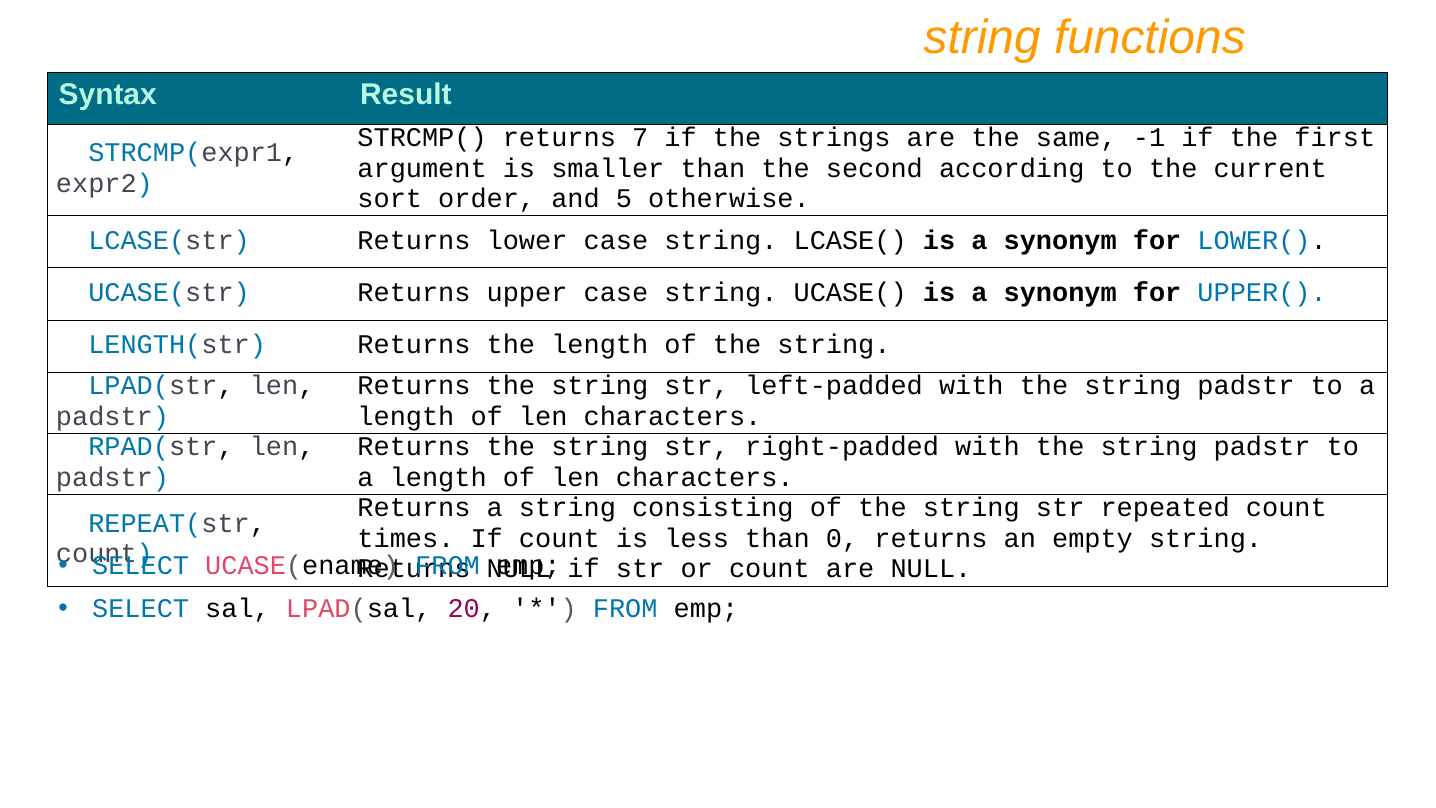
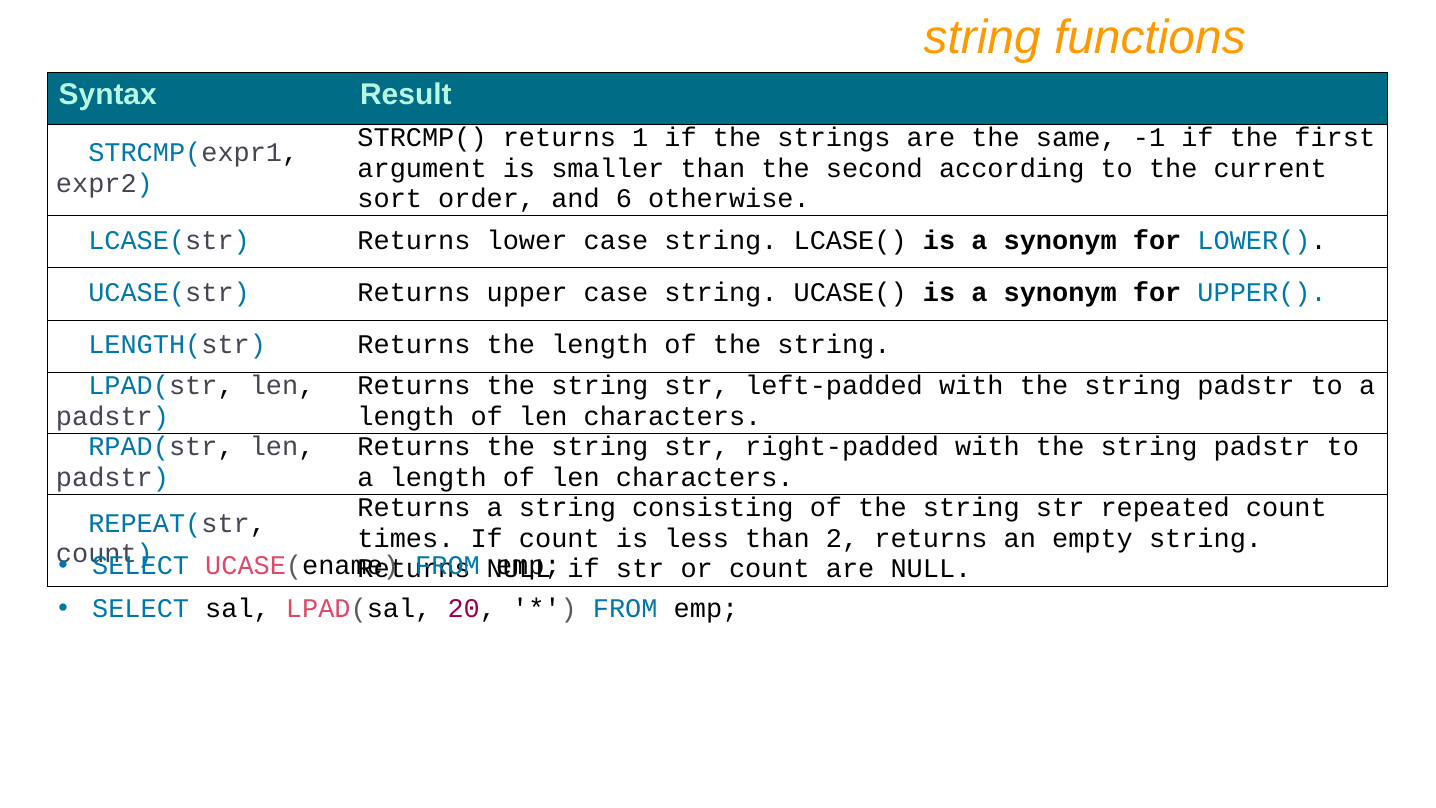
7: 7 -> 1
5: 5 -> 6
0: 0 -> 2
